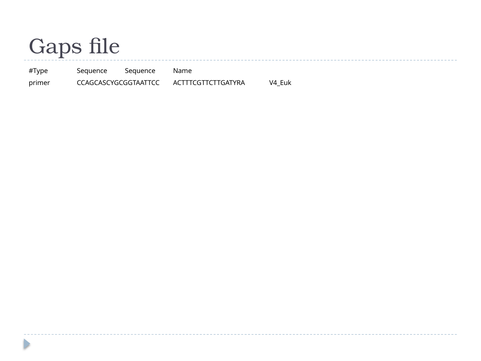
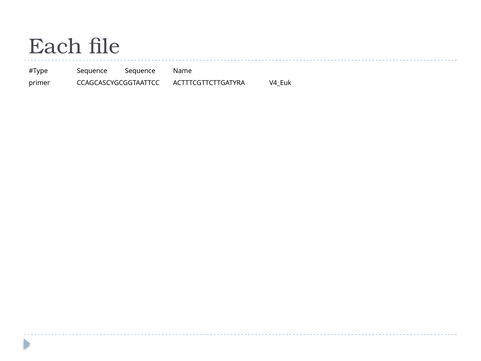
Gaps: Gaps -> Each
